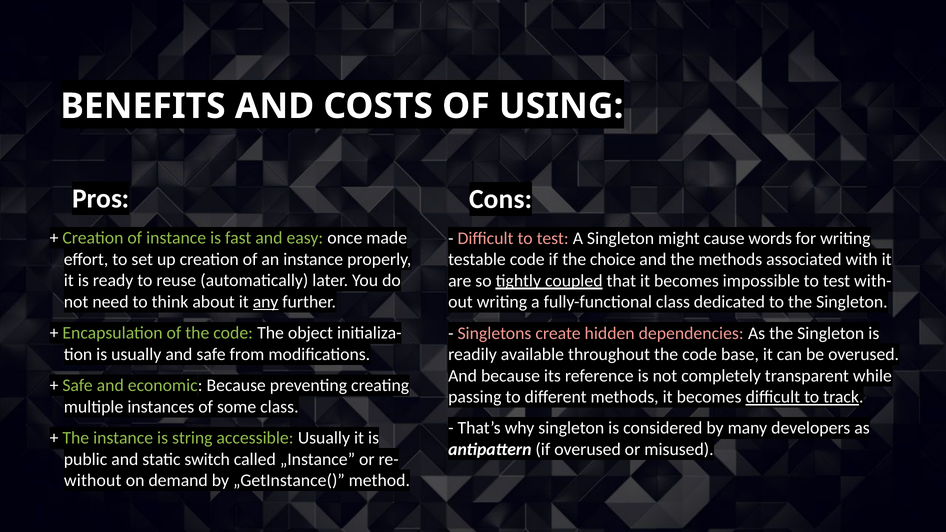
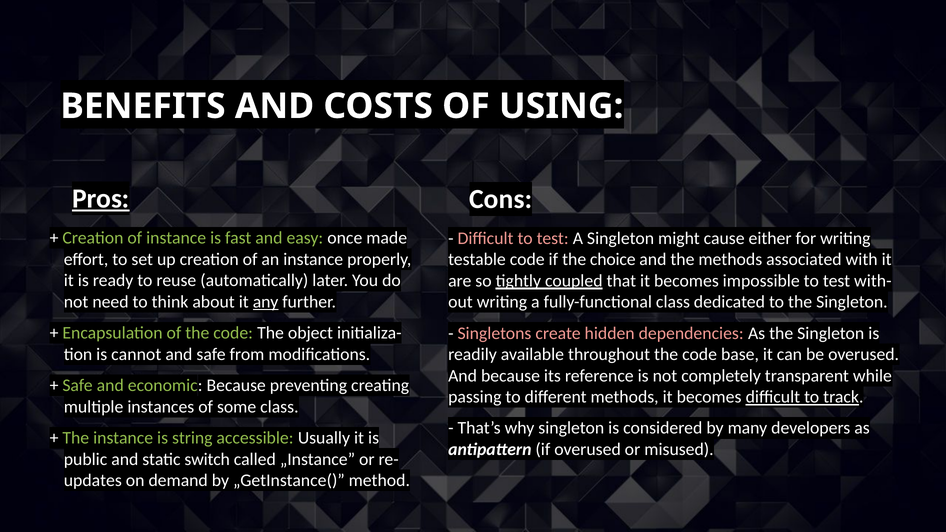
Pros underline: none -> present
words: words -> either
is usually: usually -> cannot
without: without -> updates
